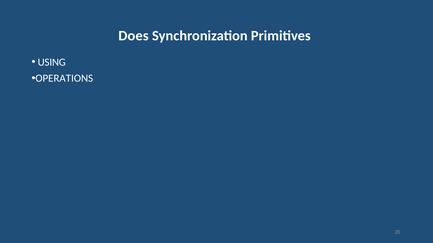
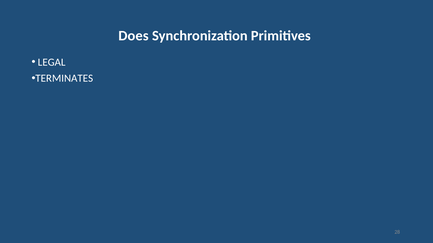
USING: USING -> LEGAL
OPERATIONS: OPERATIONS -> TERMINATES
